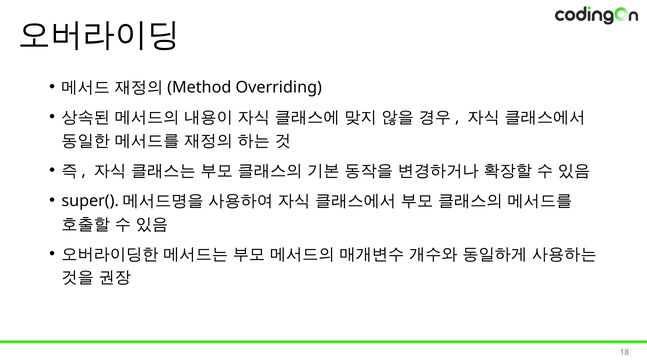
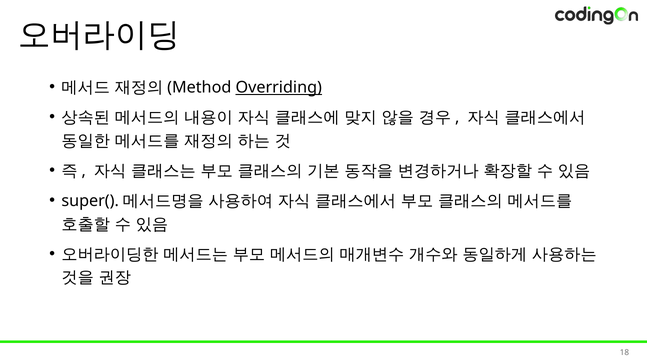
Overriding underline: none -> present
